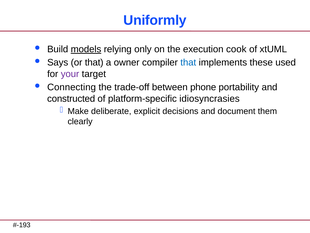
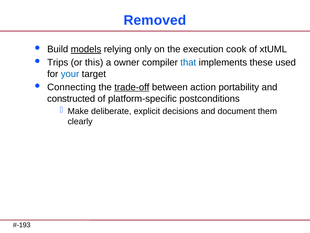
Uniformly: Uniformly -> Removed
Says: Says -> Trips
or that: that -> this
your colour: purple -> blue
trade-off underline: none -> present
phone: phone -> action
idiosyncrasies: idiosyncrasies -> postconditions
